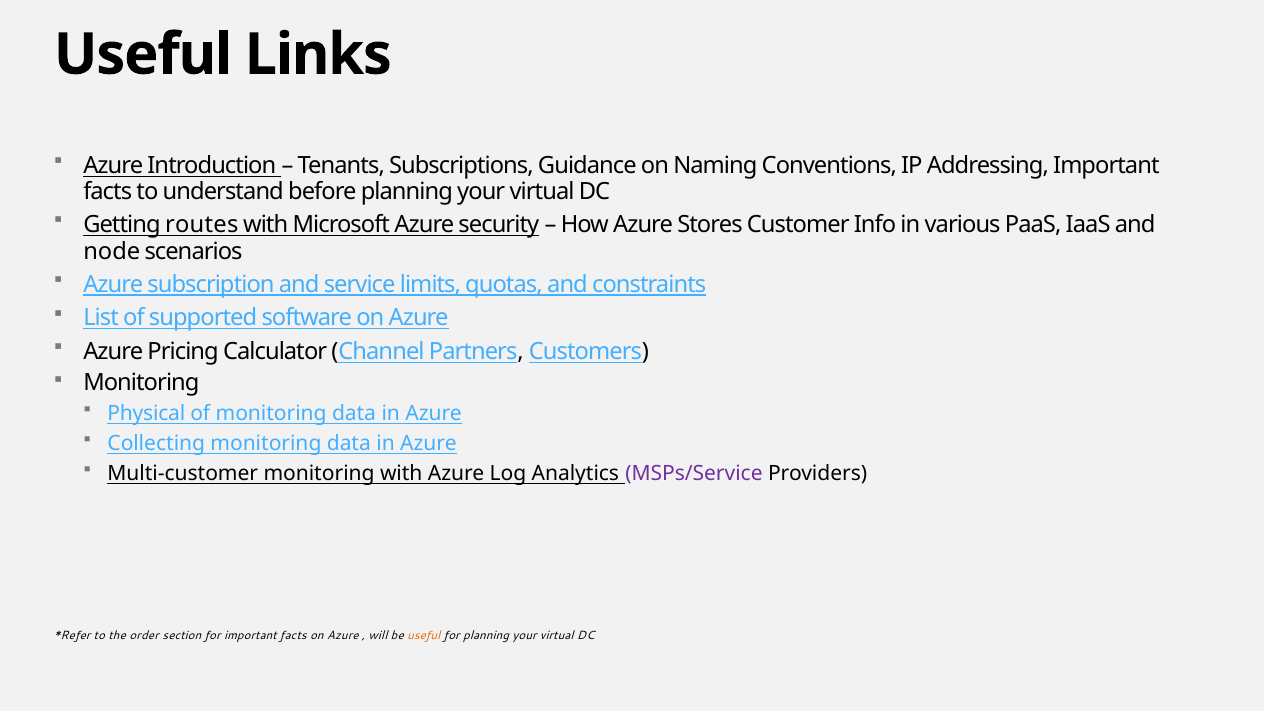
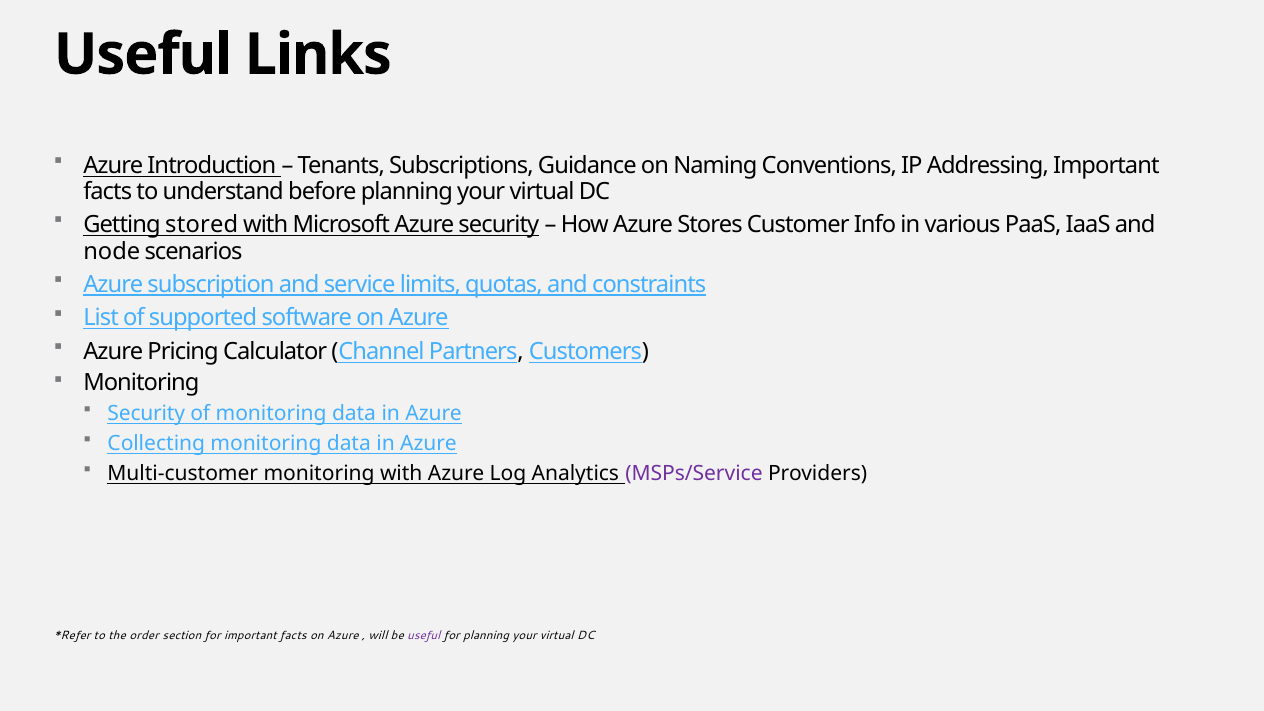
routes: routes -> stored
Physical at (146, 414): Physical -> Security
useful at (424, 635) colour: orange -> purple
